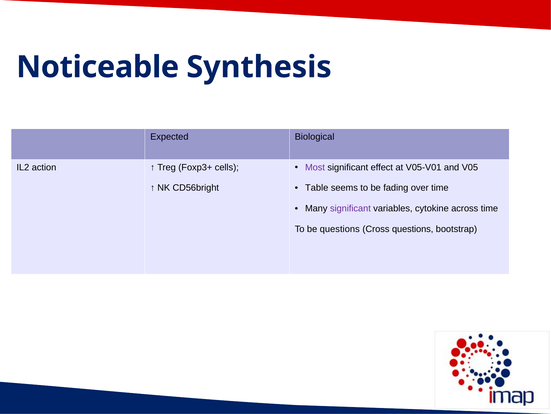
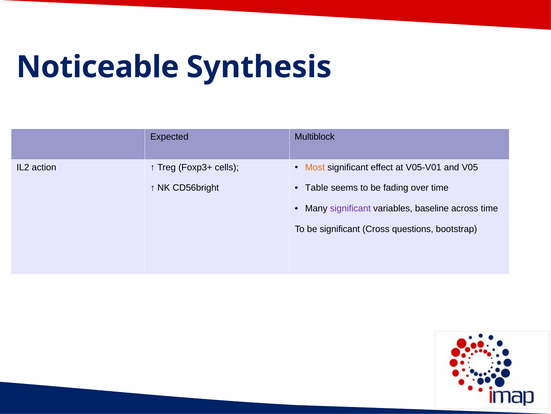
Biological: Biological -> Multiblock
Most colour: purple -> orange
cytokine: cytokine -> baseline
be questions: questions -> significant
